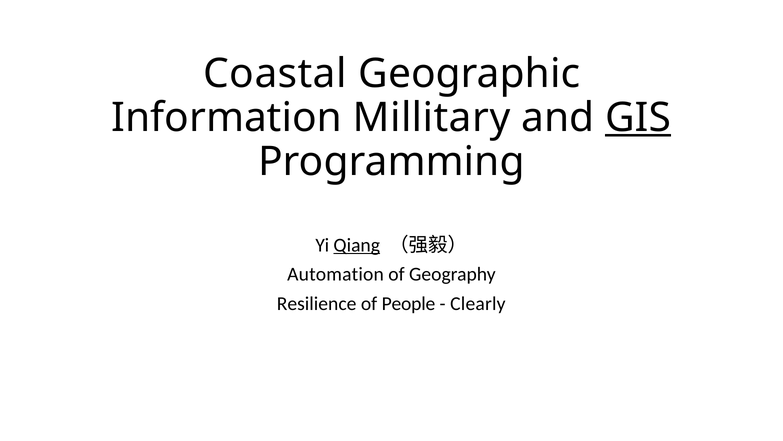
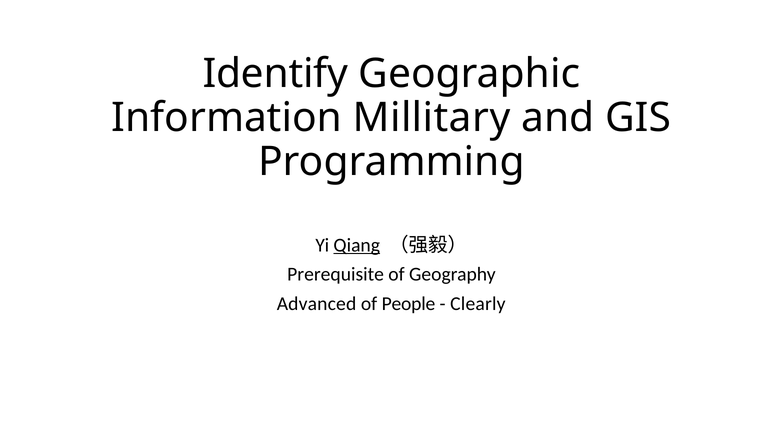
Coastal: Coastal -> Identify
GIS underline: present -> none
Automation: Automation -> Prerequisite
Resilience: Resilience -> Advanced
